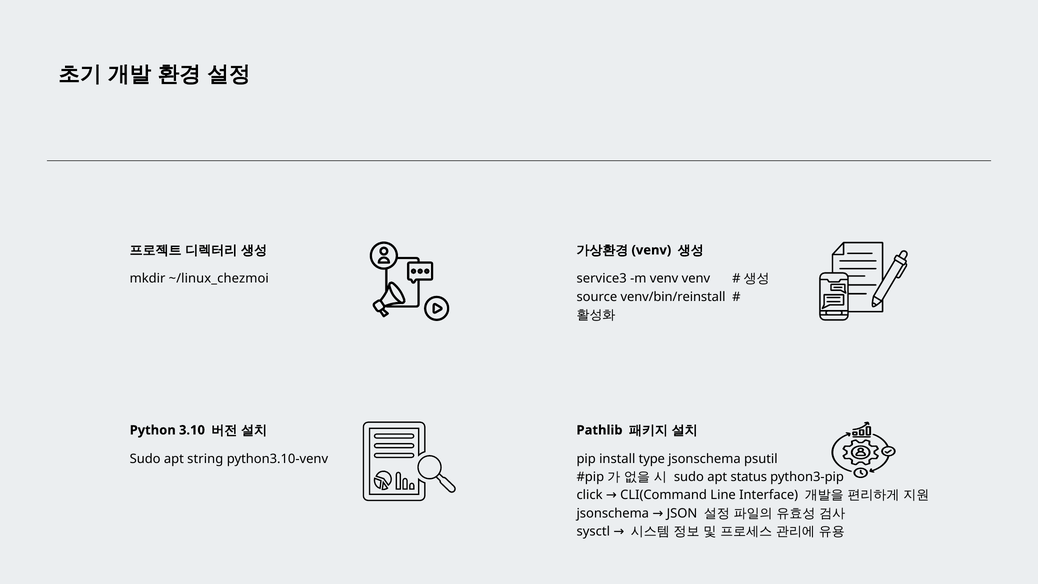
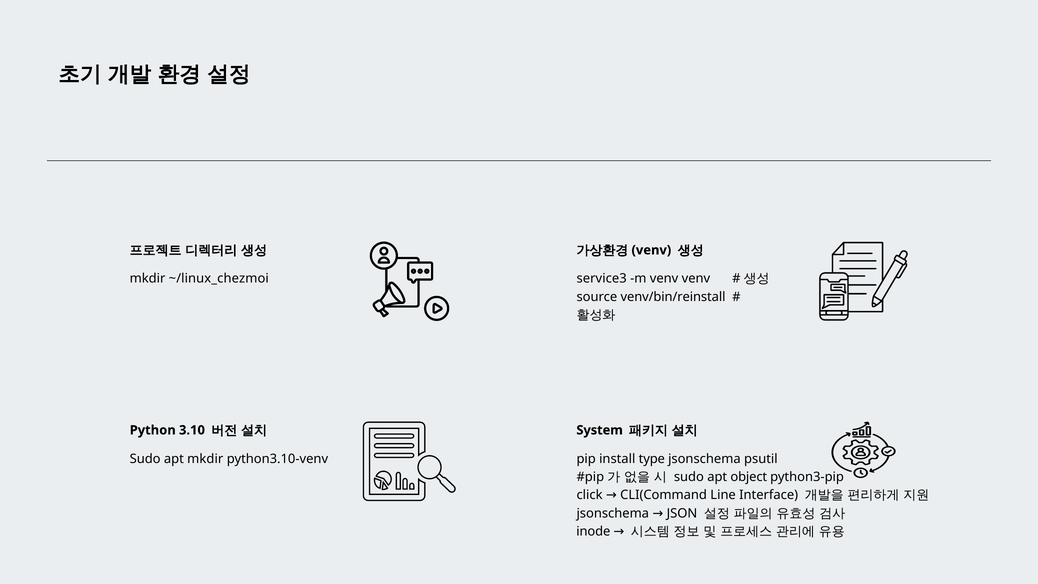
Pathlib: Pathlib -> System
apt string: string -> mkdir
status: status -> object
sysctl: sysctl -> inode
